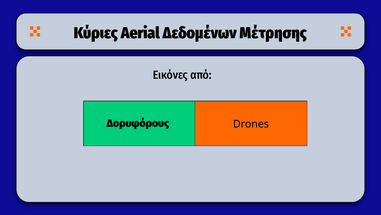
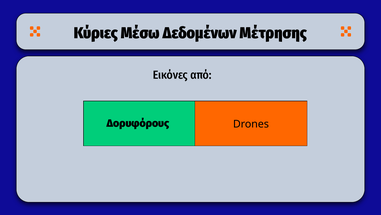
Aerial: Aerial -> Μέσω
